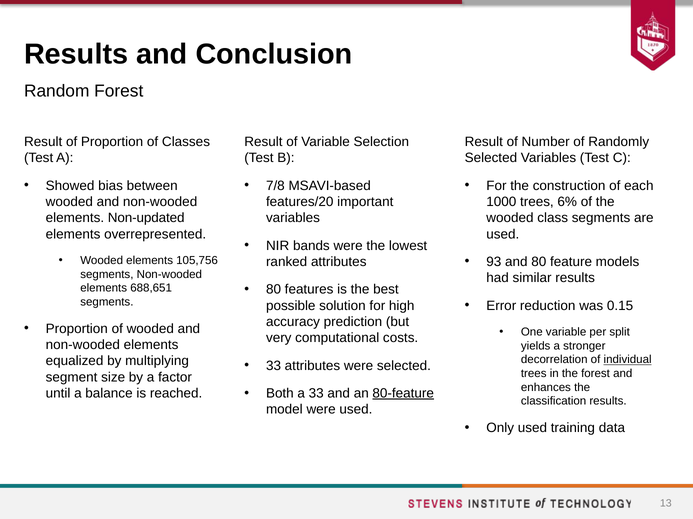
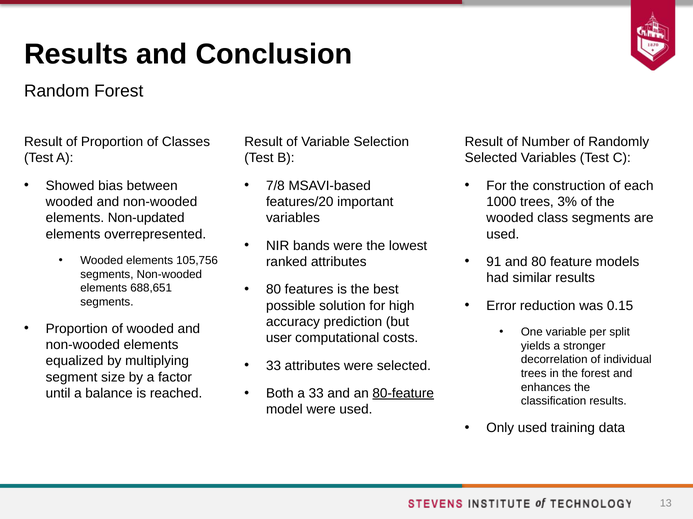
6%: 6% -> 3%
93: 93 -> 91
very: very -> user
individual underline: present -> none
